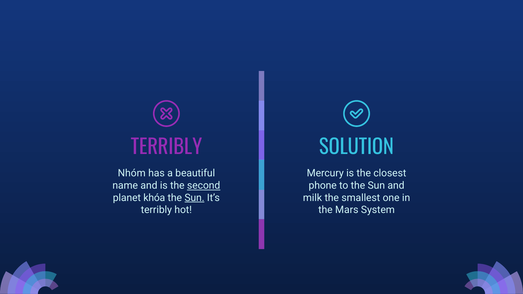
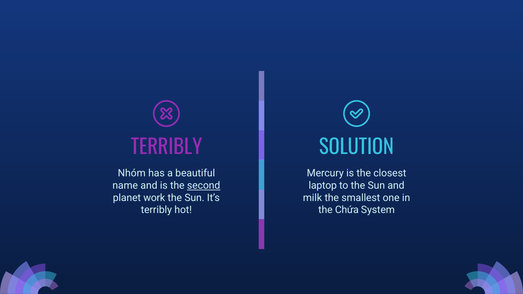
phone: phone -> laptop
khóa: khóa -> work
Sun at (194, 198) underline: present -> none
Mars: Mars -> Chứa
